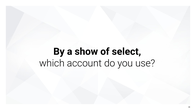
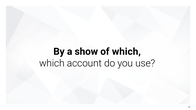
of select: select -> which
